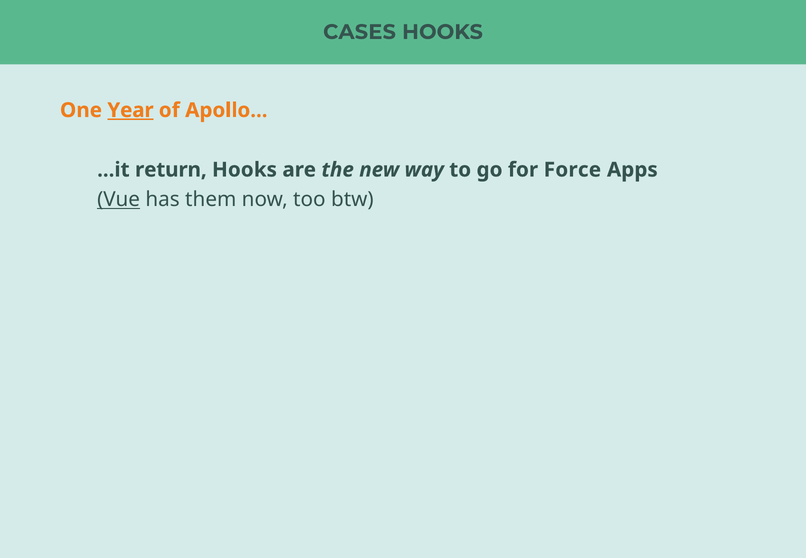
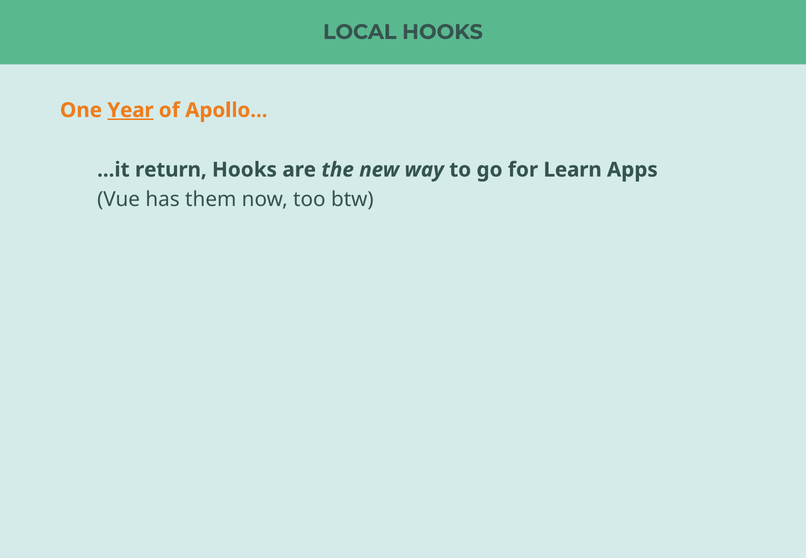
CASES: CASES -> LOCAL
Force: Force -> Learn
Vue underline: present -> none
